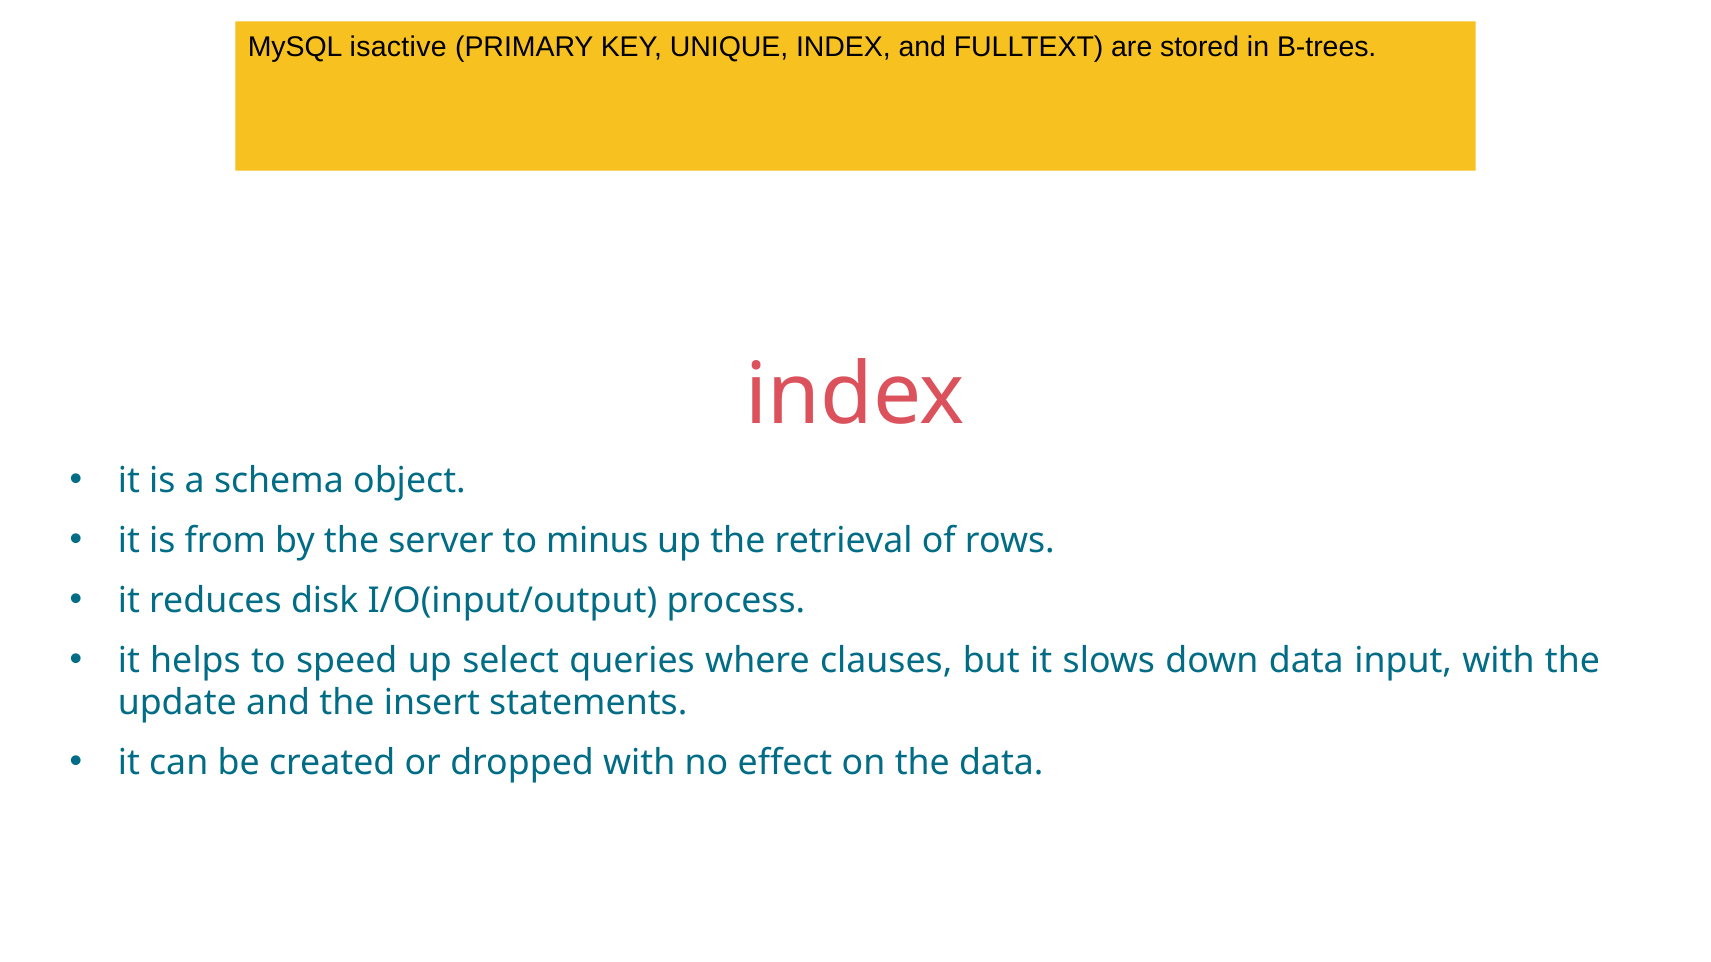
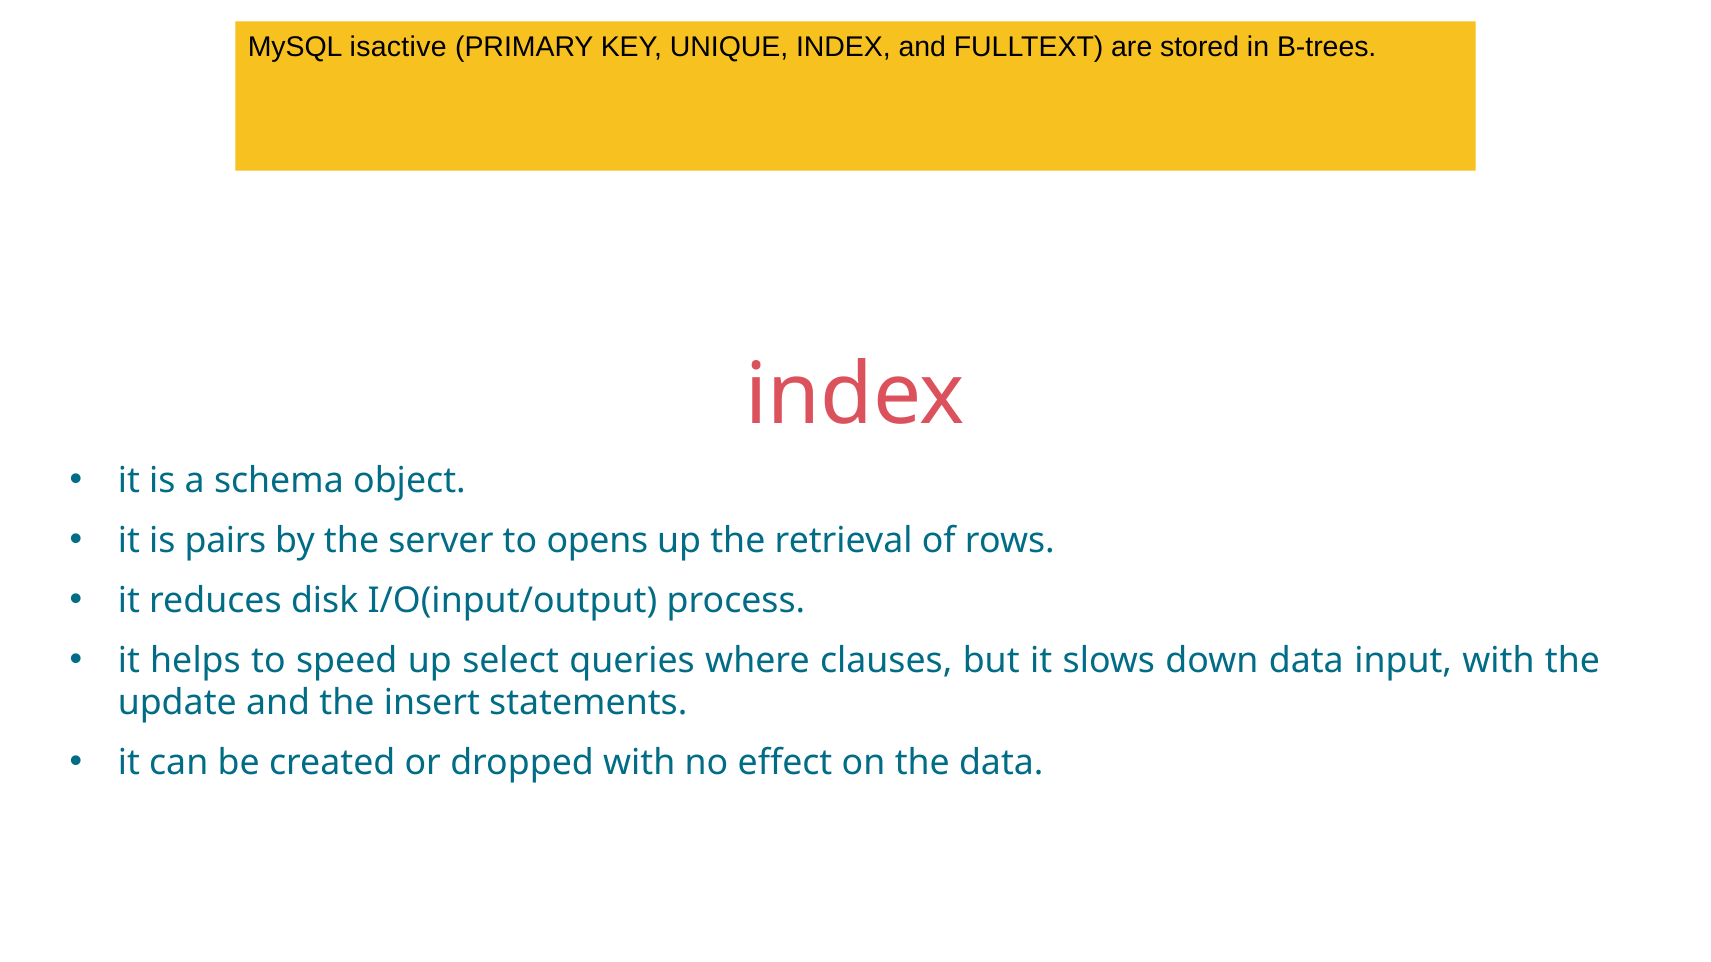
from: from -> pairs
minus: minus -> opens
